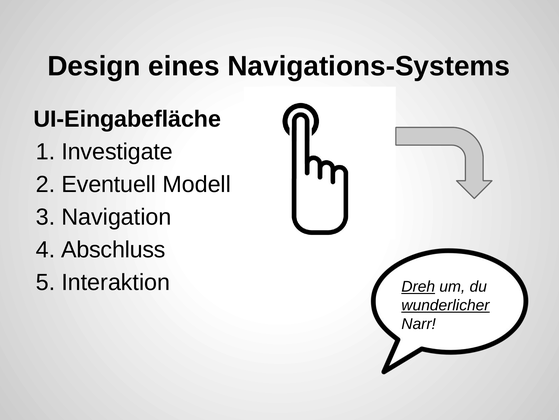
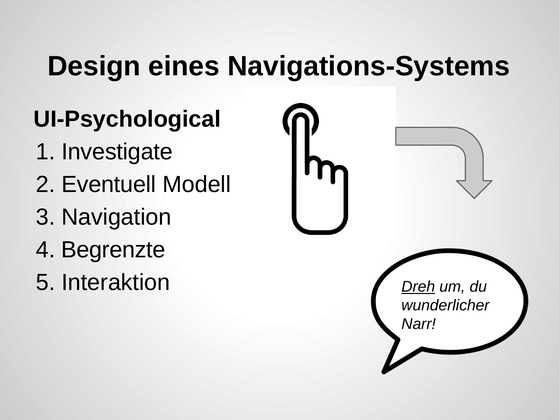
UI-Eingabefläche: UI-Eingabefläche -> UI-Psychological
Abschluss: Abschluss -> Begrenzte
wunderlicher underline: present -> none
